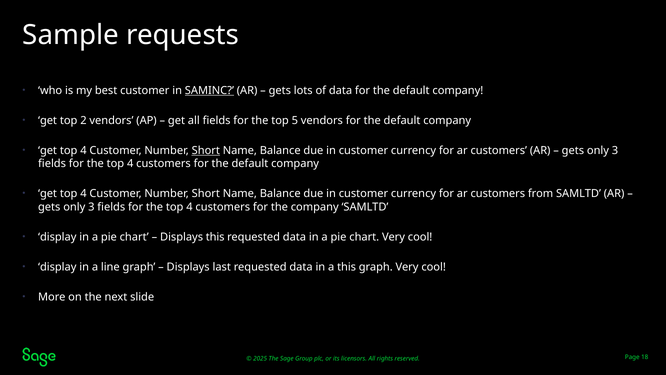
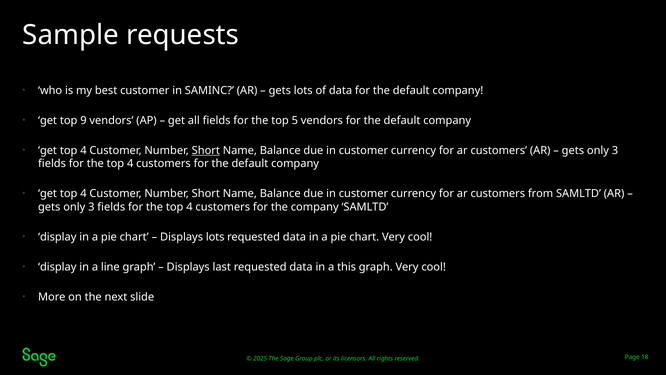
SAMINC underline: present -> none
2: 2 -> 9
Displays this: this -> lots
